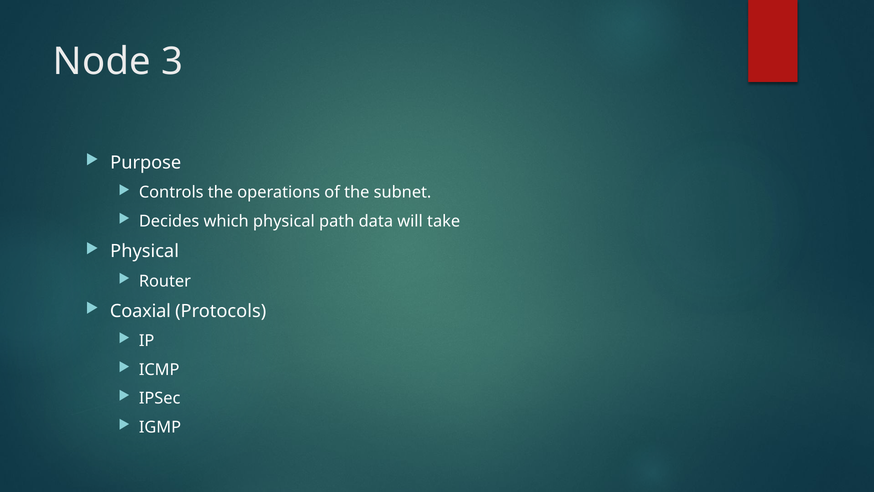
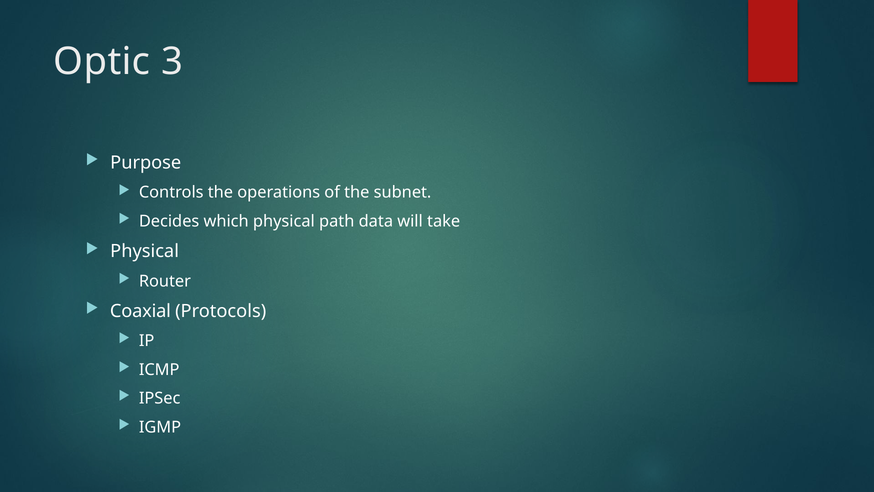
Node: Node -> Optic
